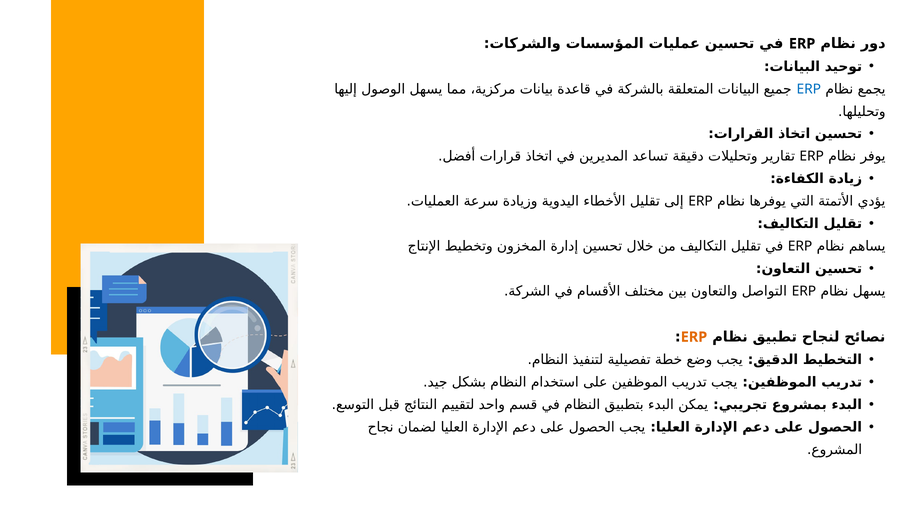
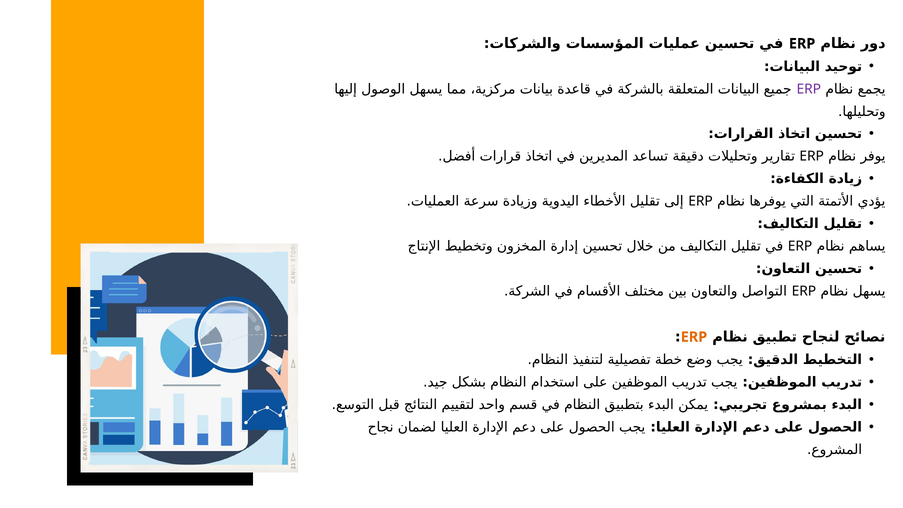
ERP at (809, 89) colour: blue -> purple
